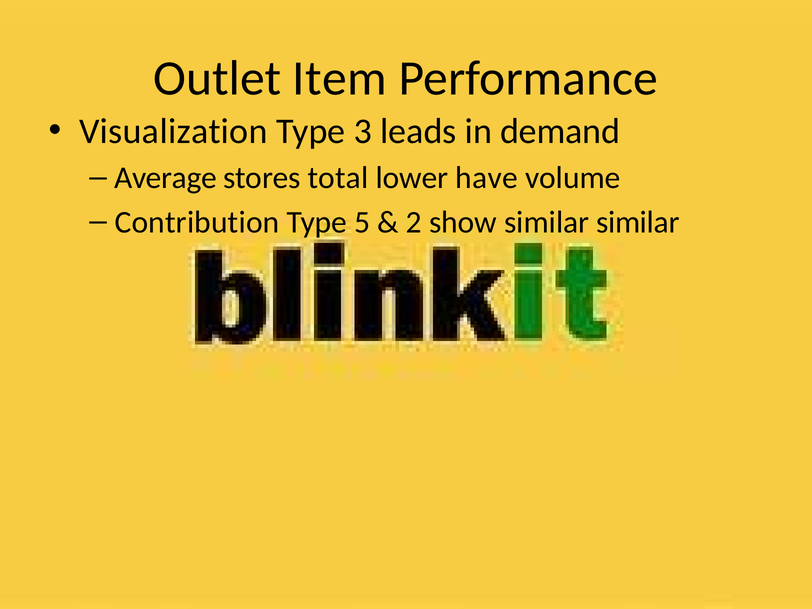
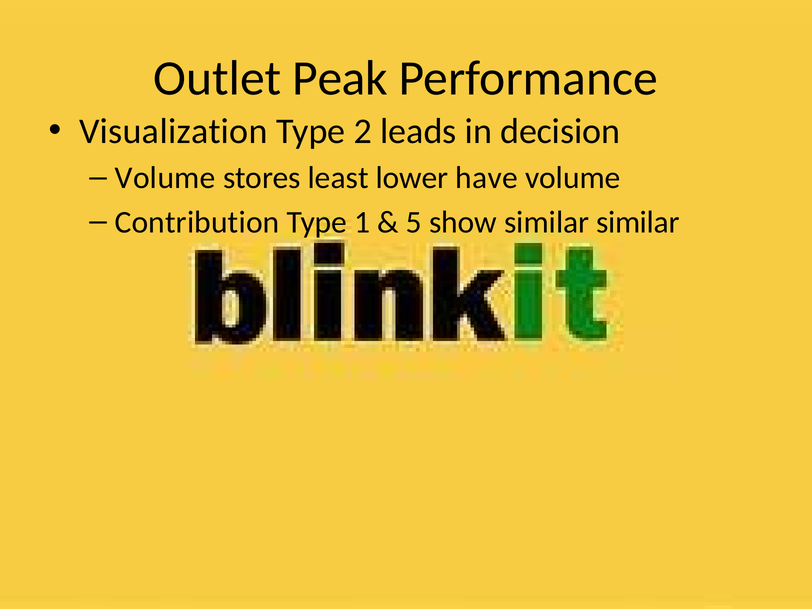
Item: Item -> Peak
3: 3 -> 2
demand: demand -> decision
Average at (166, 178): Average -> Volume
total: total -> least
5: 5 -> 1
2: 2 -> 5
